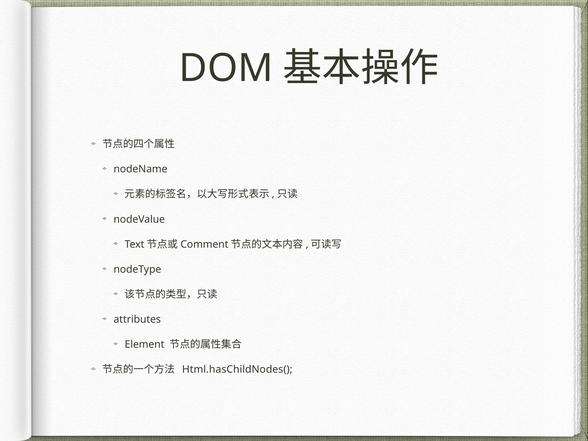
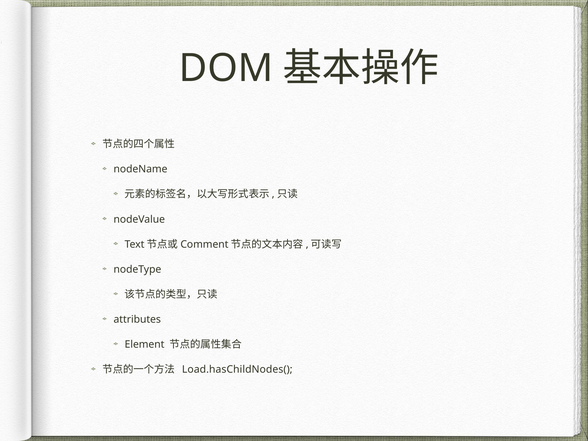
Html.hasChildNodes(: Html.hasChildNodes( -> Load.hasChildNodes(
